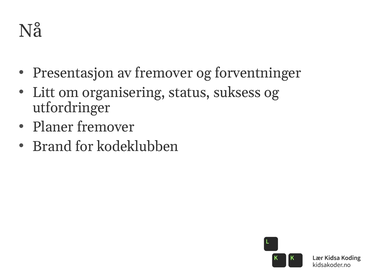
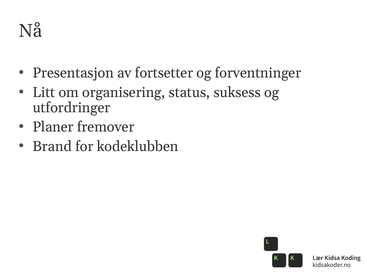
av fremover: fremover -> fortsetter
